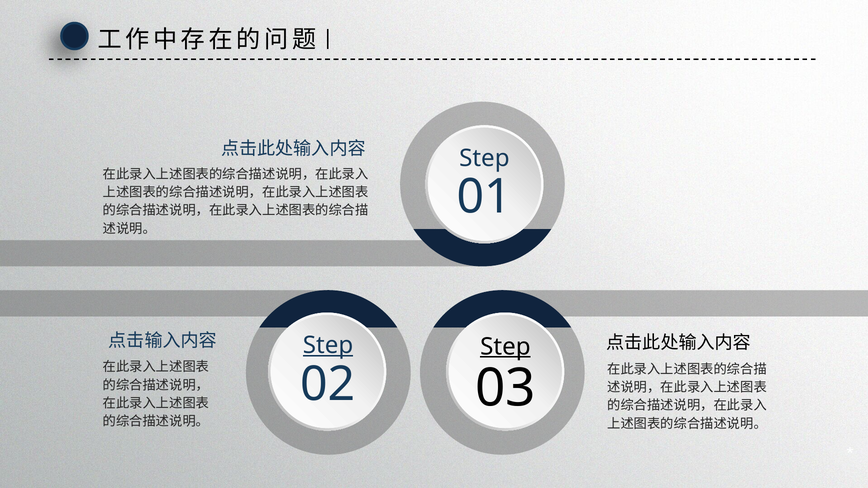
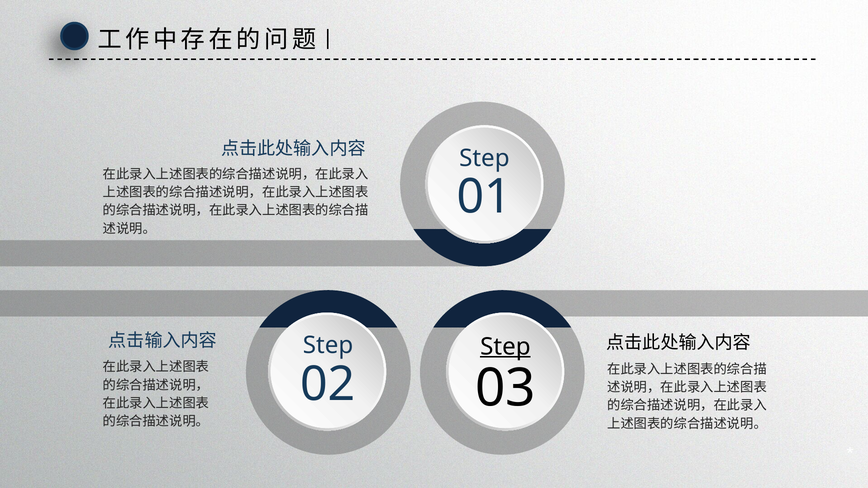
Step at (328, 346) underline: present -> none
